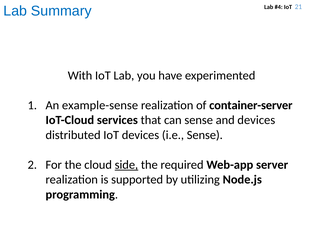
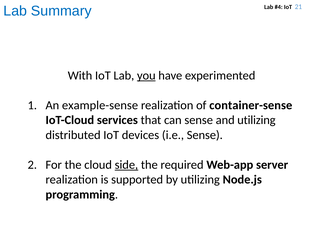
you underline: none -> present
container-server: container-server -> container-sense
and devices: devices -> utilizing
